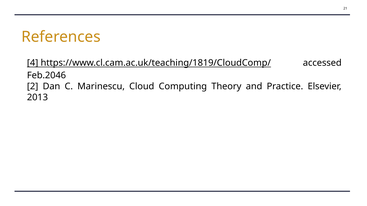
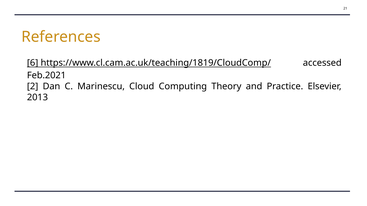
4: 4 -> 6
Feb.2046: Feb.2046 -> Feb.2021
